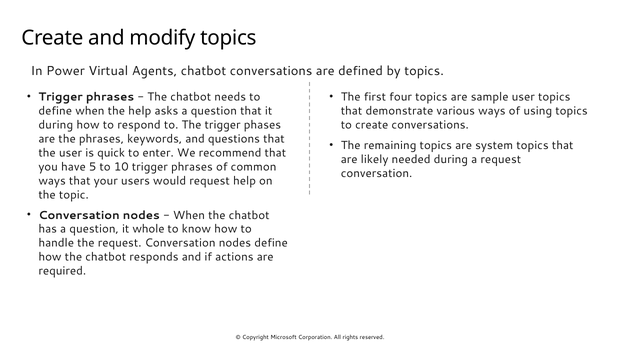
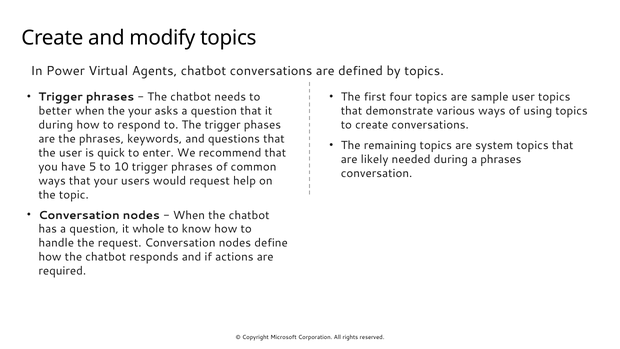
define at (55, 111): define -> better
the help: help -> your
a request: request -> phrases
